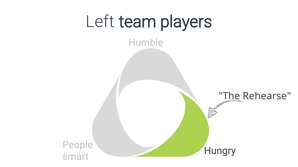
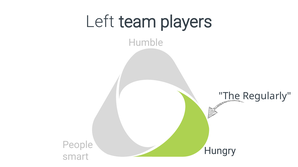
Rehearse: Rehearse -> Regularly
